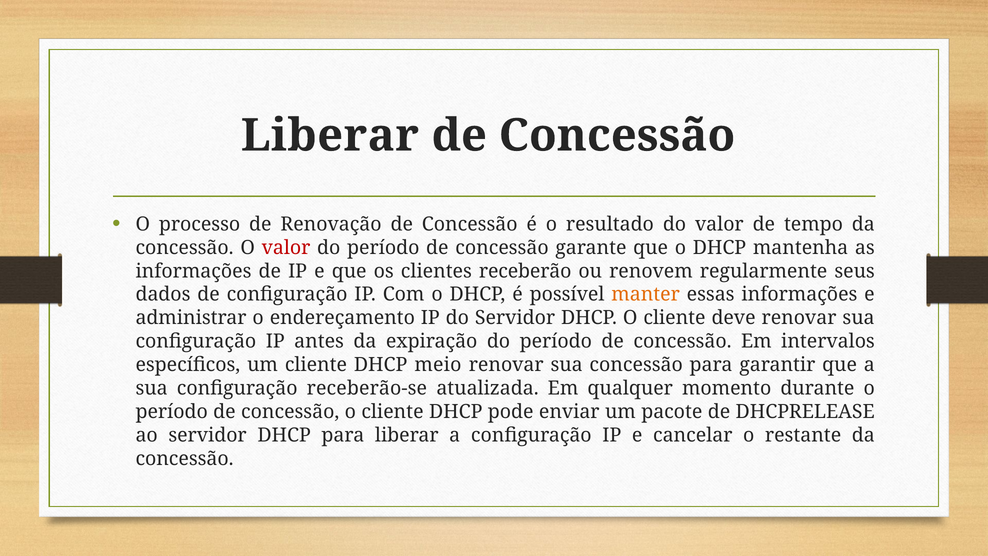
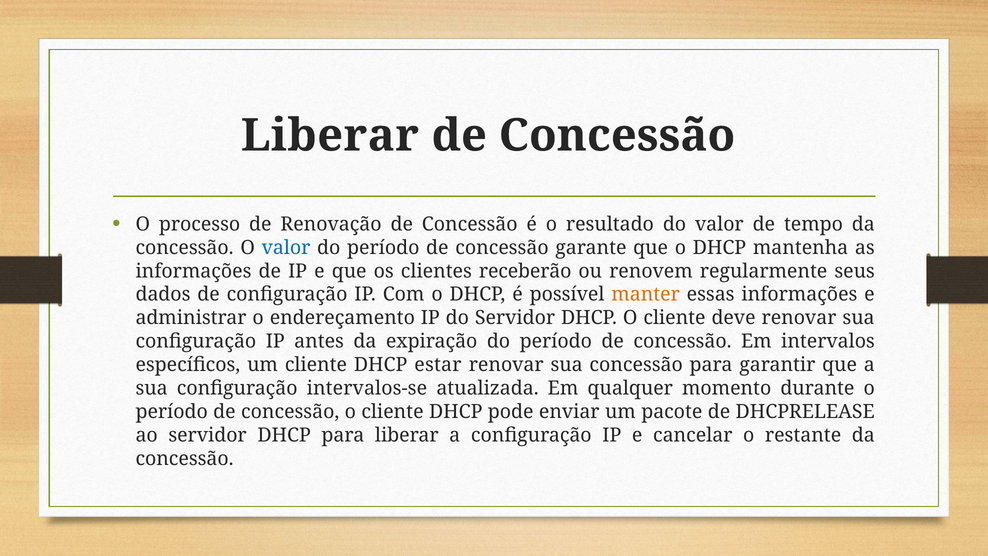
valor at (286, 247) colour: red -> blue
meio: meio -> estar
receberão-se: receberão-se -> intervalos-se
